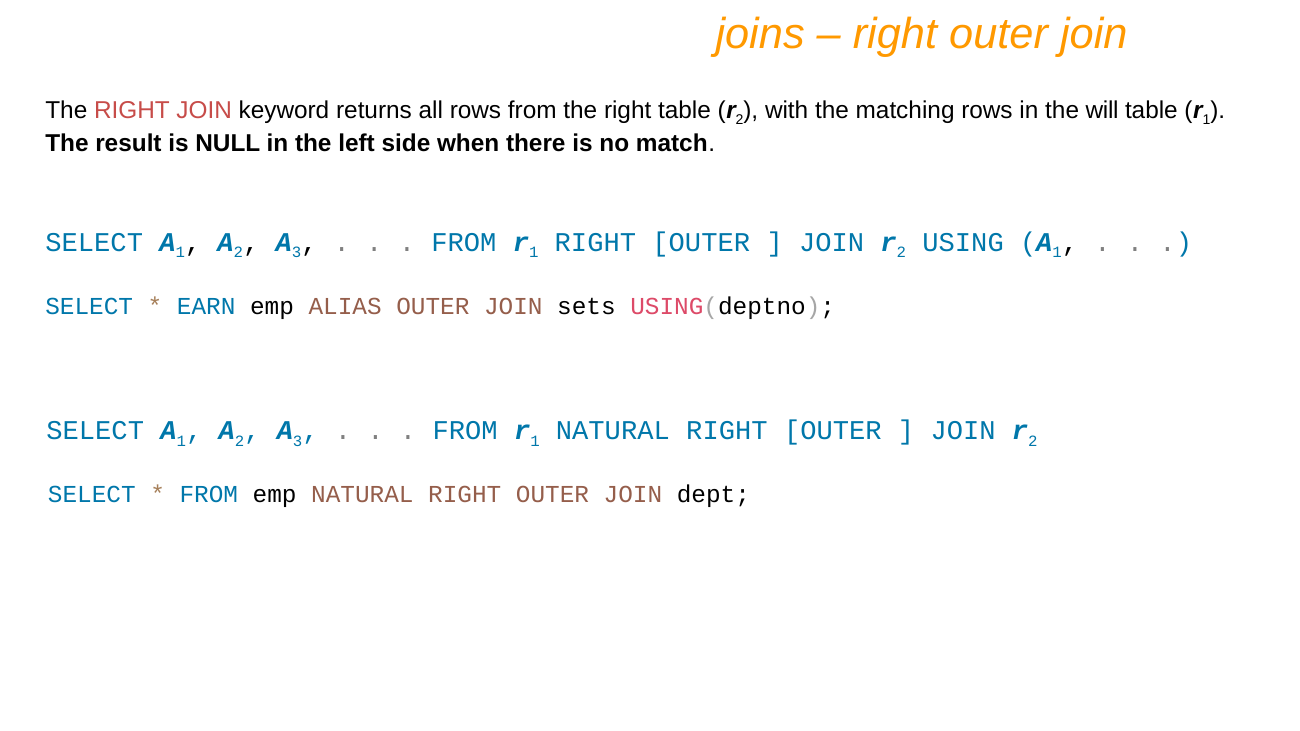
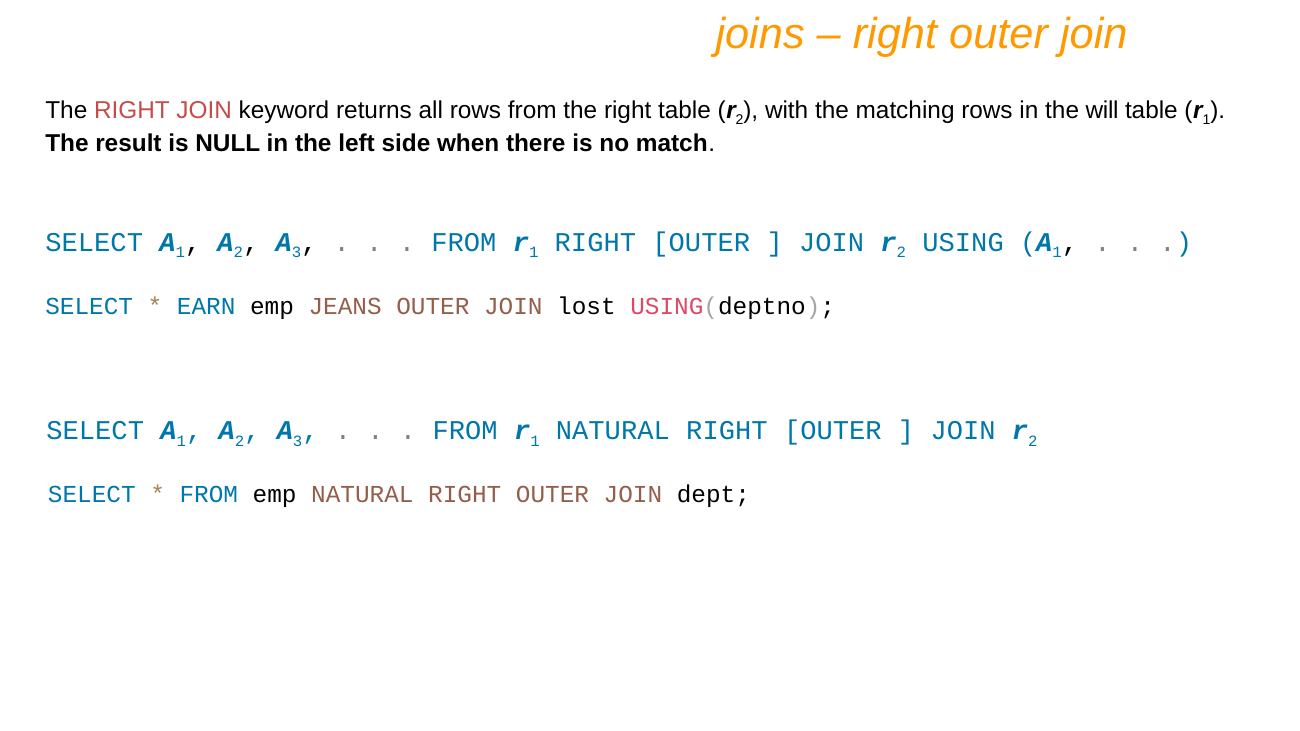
ALIAS: ALIAS -> JEANS
sets: sets -> lost
